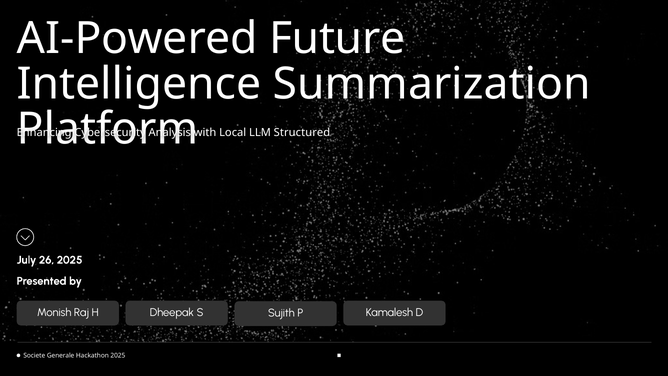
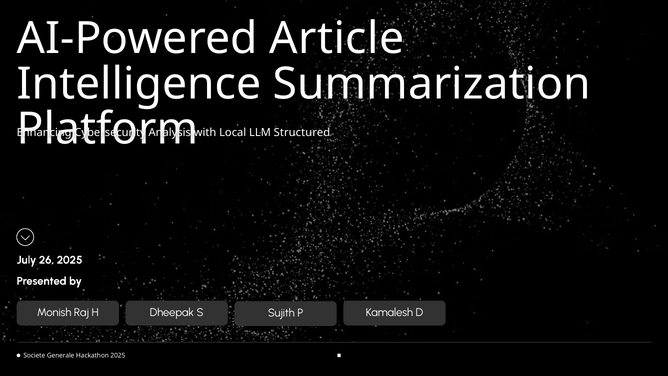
Future: Future -> Article
